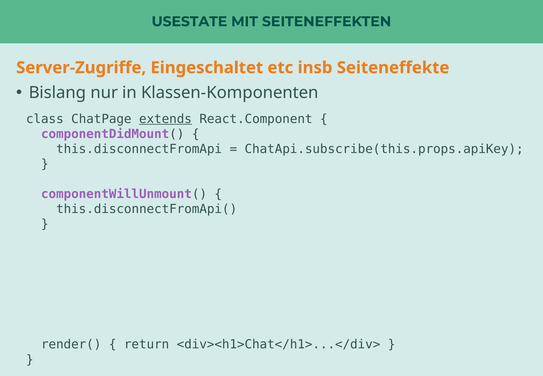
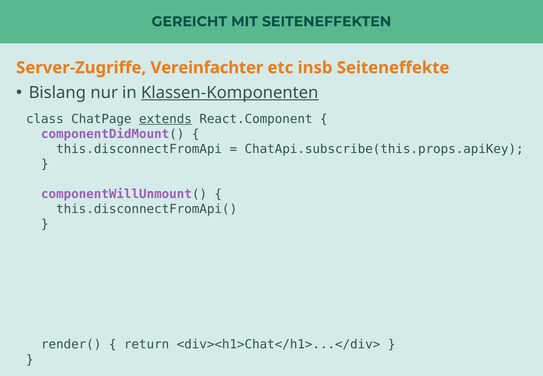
USESTATE: USESTATE -> GEREICHT
Eingeschaltet: Eingeschaltet -> Vereinfachter
Klassen-Komponenten underline: none -> present
